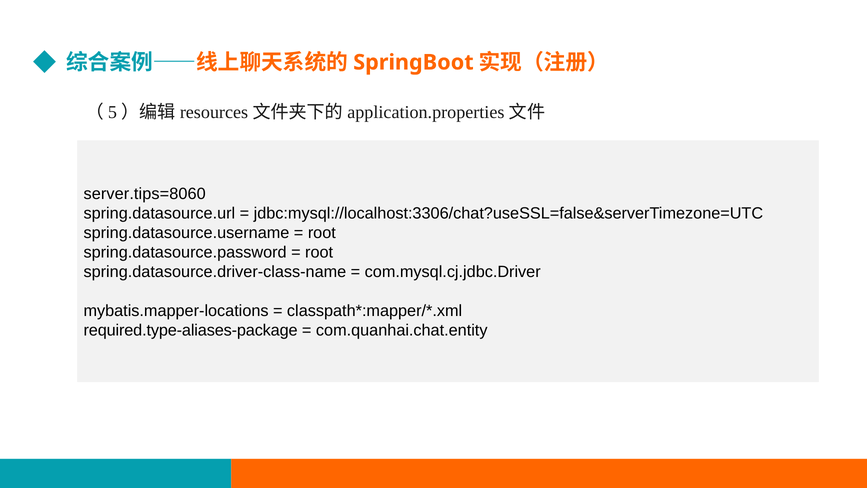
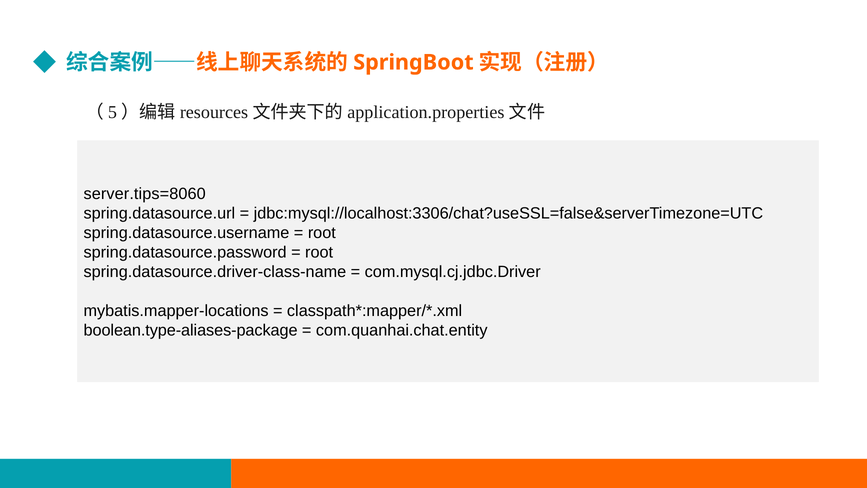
required.type-aliases-package: required.type-aliases-package -> boolean.type-aliases-package
